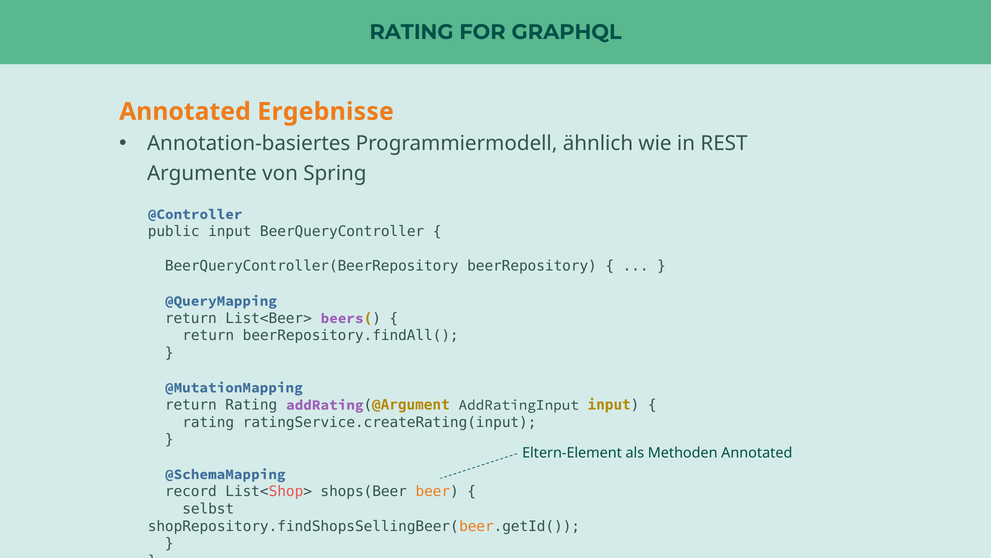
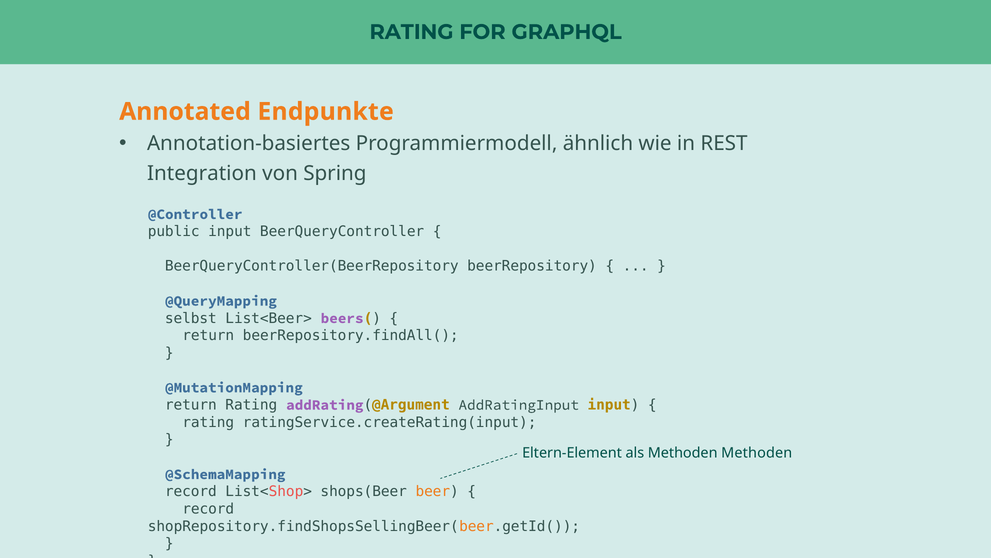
Ergebnisse: Ergebnisse -> Endpunkte
Argumente: Argumente -> Integration
return at (191, 318): return -> selbst
Methoden Annotated: Annotated -> Methoden
selbst at (208, 508): selbst -> record
